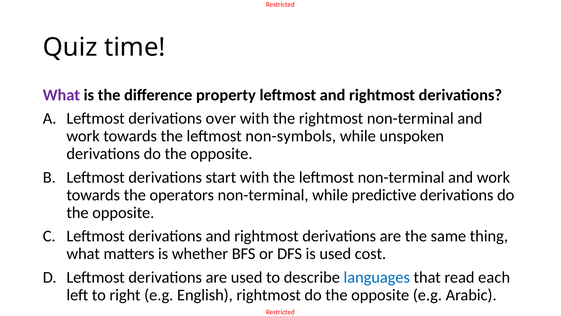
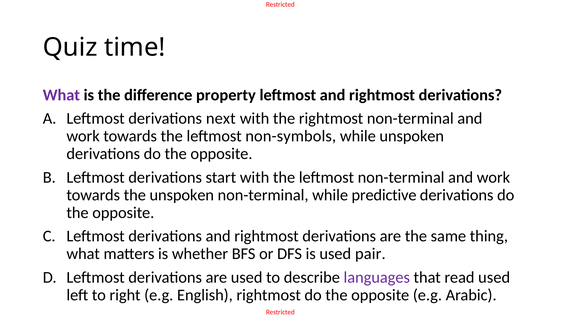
over: over -> next
the operators: operators -> unspoken
cost: cost -> pair
languages colour: blue -> purple
read each: each -> used
